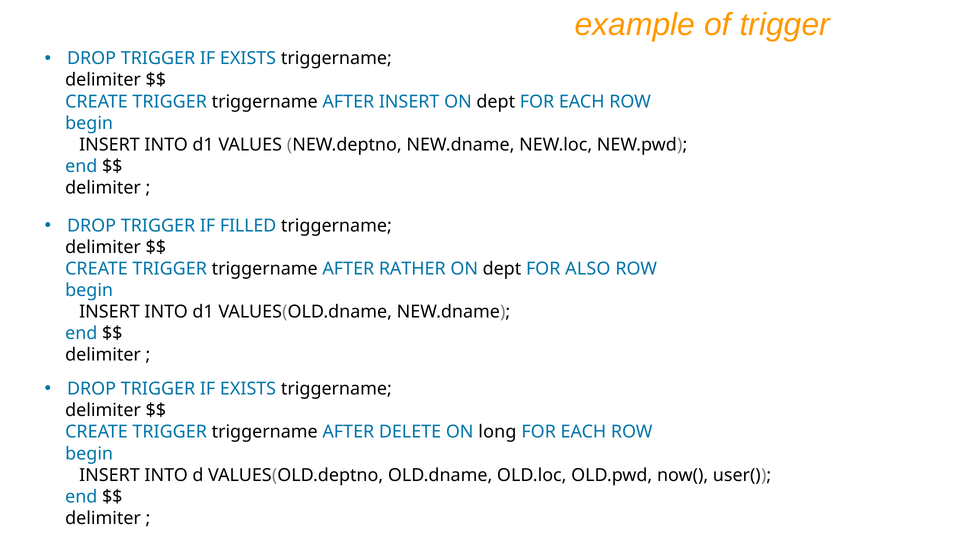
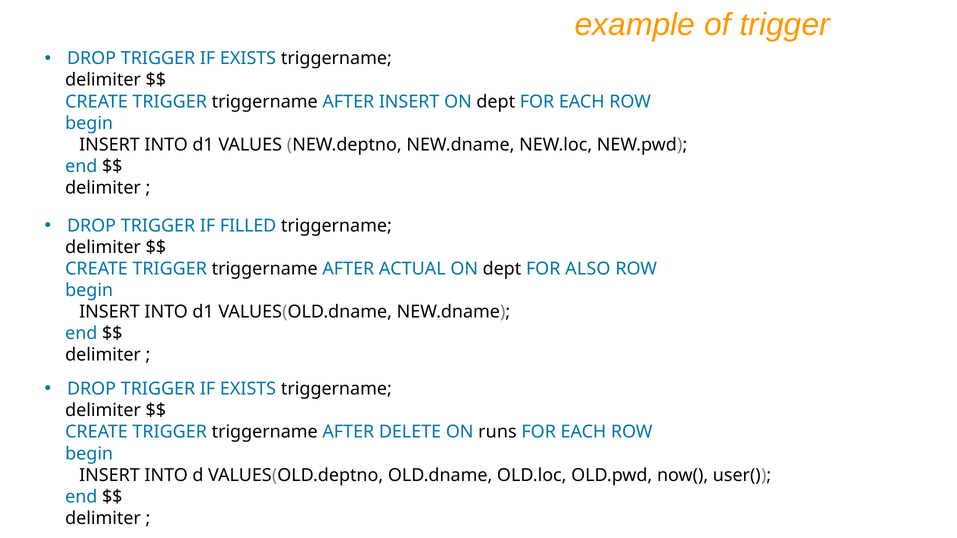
RATHER: RATHER -> ACTUAL
long: long -> runs
